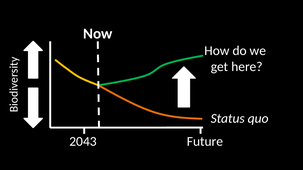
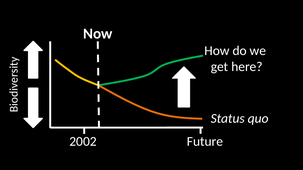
2043: 2043 -> 2002
